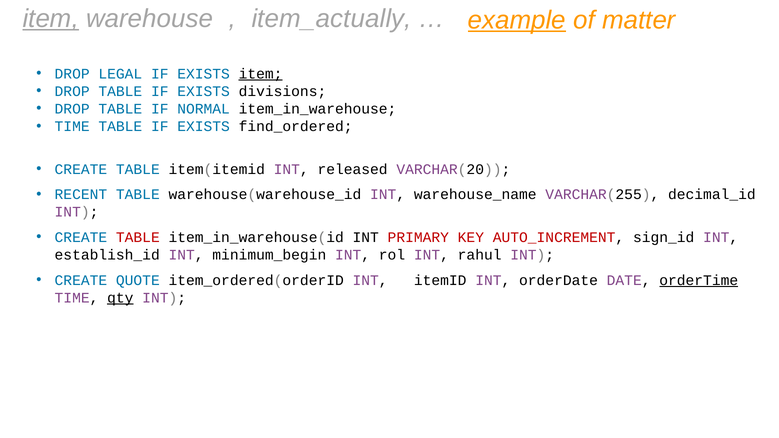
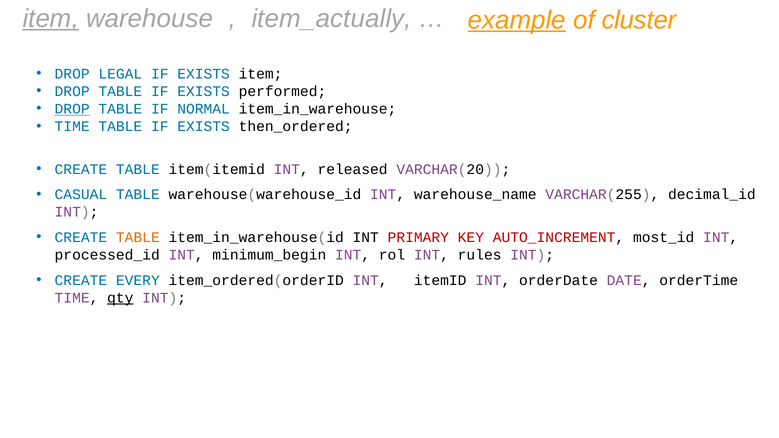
matter: matter -> cluster
item at (261, 74) underline: present -> none
divisions: divisions -> performed
DROP at (72, 109) underline: none -> present
find_ordered: find_ordered -> then_ordered
RECENT: RECENT -> CASUAL
TABLE at (138, 237) colour: red -> orange
sign_id: sign_id -> most_id
establish_id: establish_id -> processed_id
rahul: rahul -> rules
QUOTE: QUOTE -> EVERY
orderTime underline: present -> none
